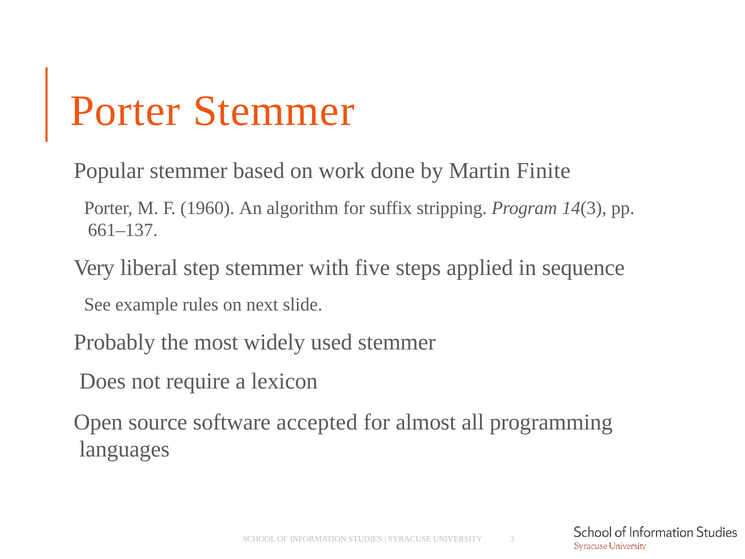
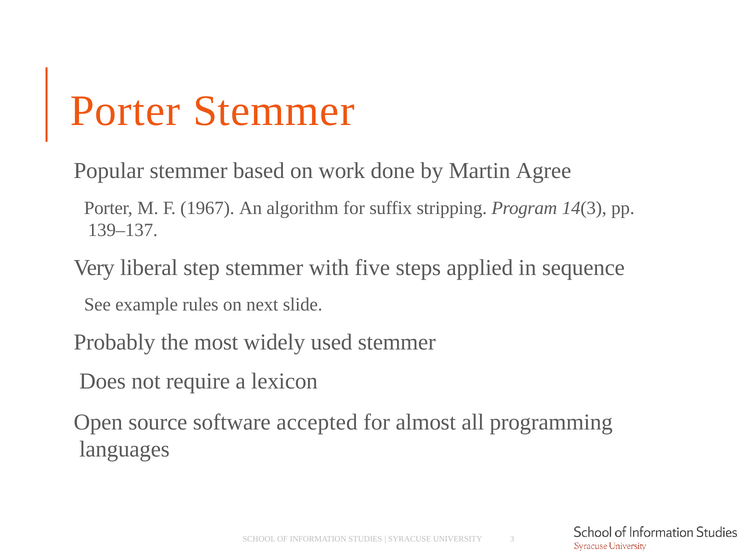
Finite: Finite -> Agree
1960: 1960 -> 1967
661–137: 661–137 -> 139–137
